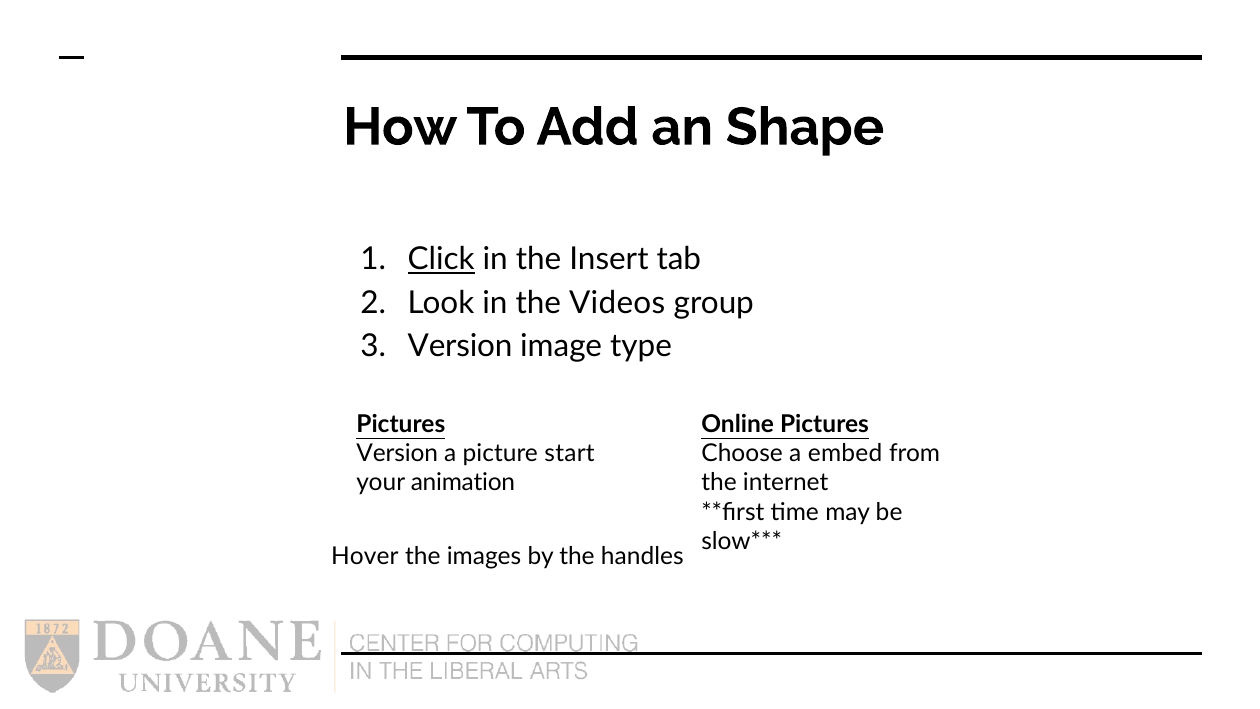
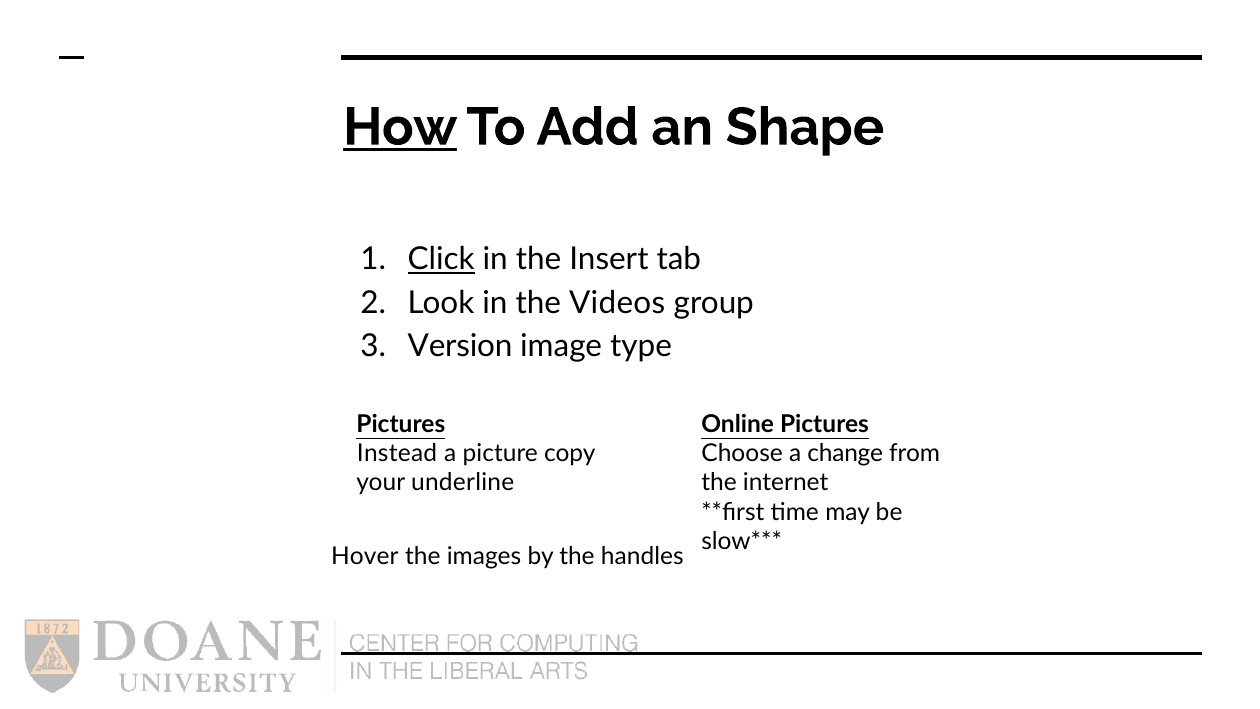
How underline: none -> present
Version at (397, 453): Version -> Instead
start: start -> copy
embed: embed -> change
animation: animation -> underline
